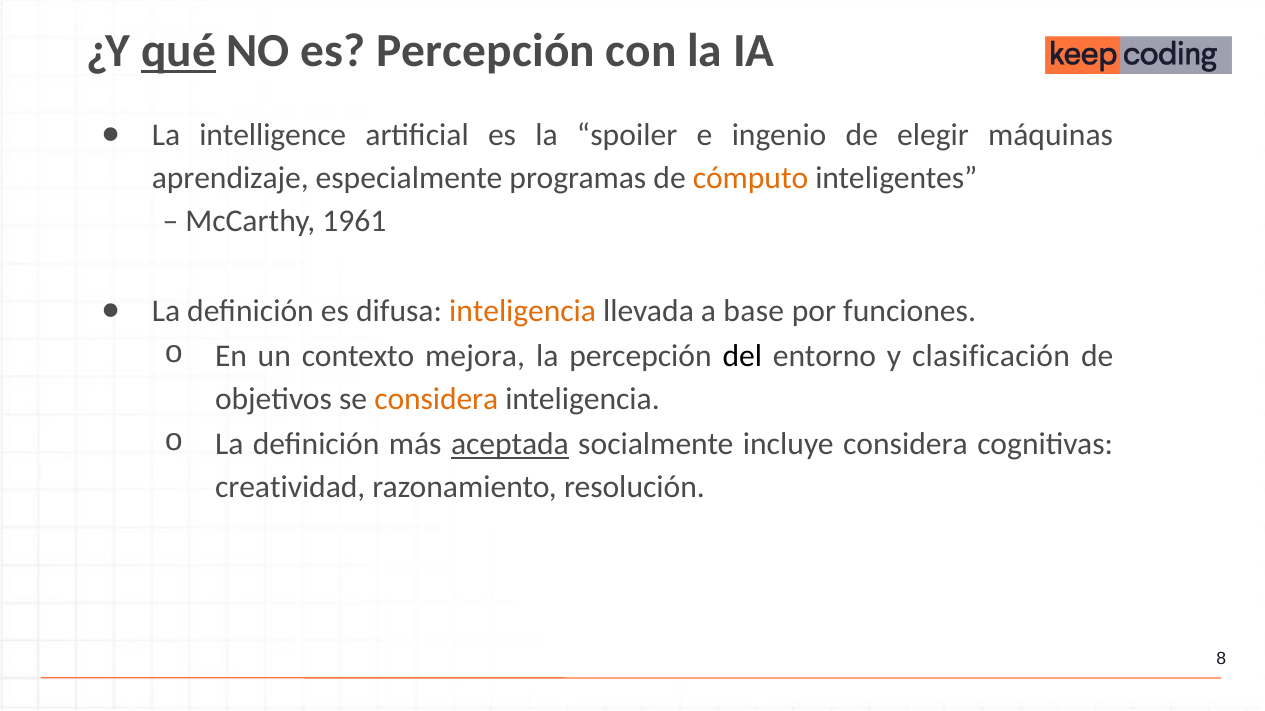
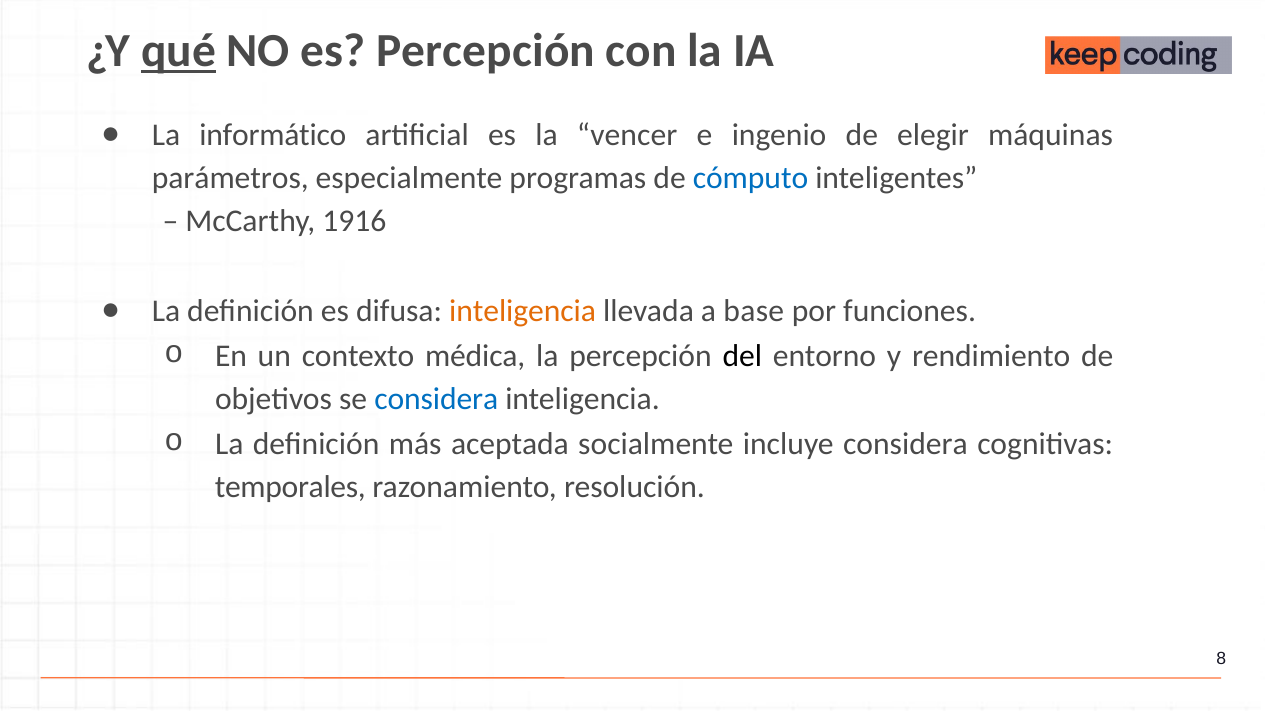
intelligence: intelligence -> informático
spoiler: spoiler -> vencer
aprendizaje: aprendizaje -> parámetros
cómputo colour: orange -> blue
1961: 1961 -> 1916
mejora: mejora -> médica
clasificación: clasificación -> rendimiento
considera at (436, 400) colour: orange -> blue
aceptada underline: present -> none
creatividad: creatividad -> temporales
